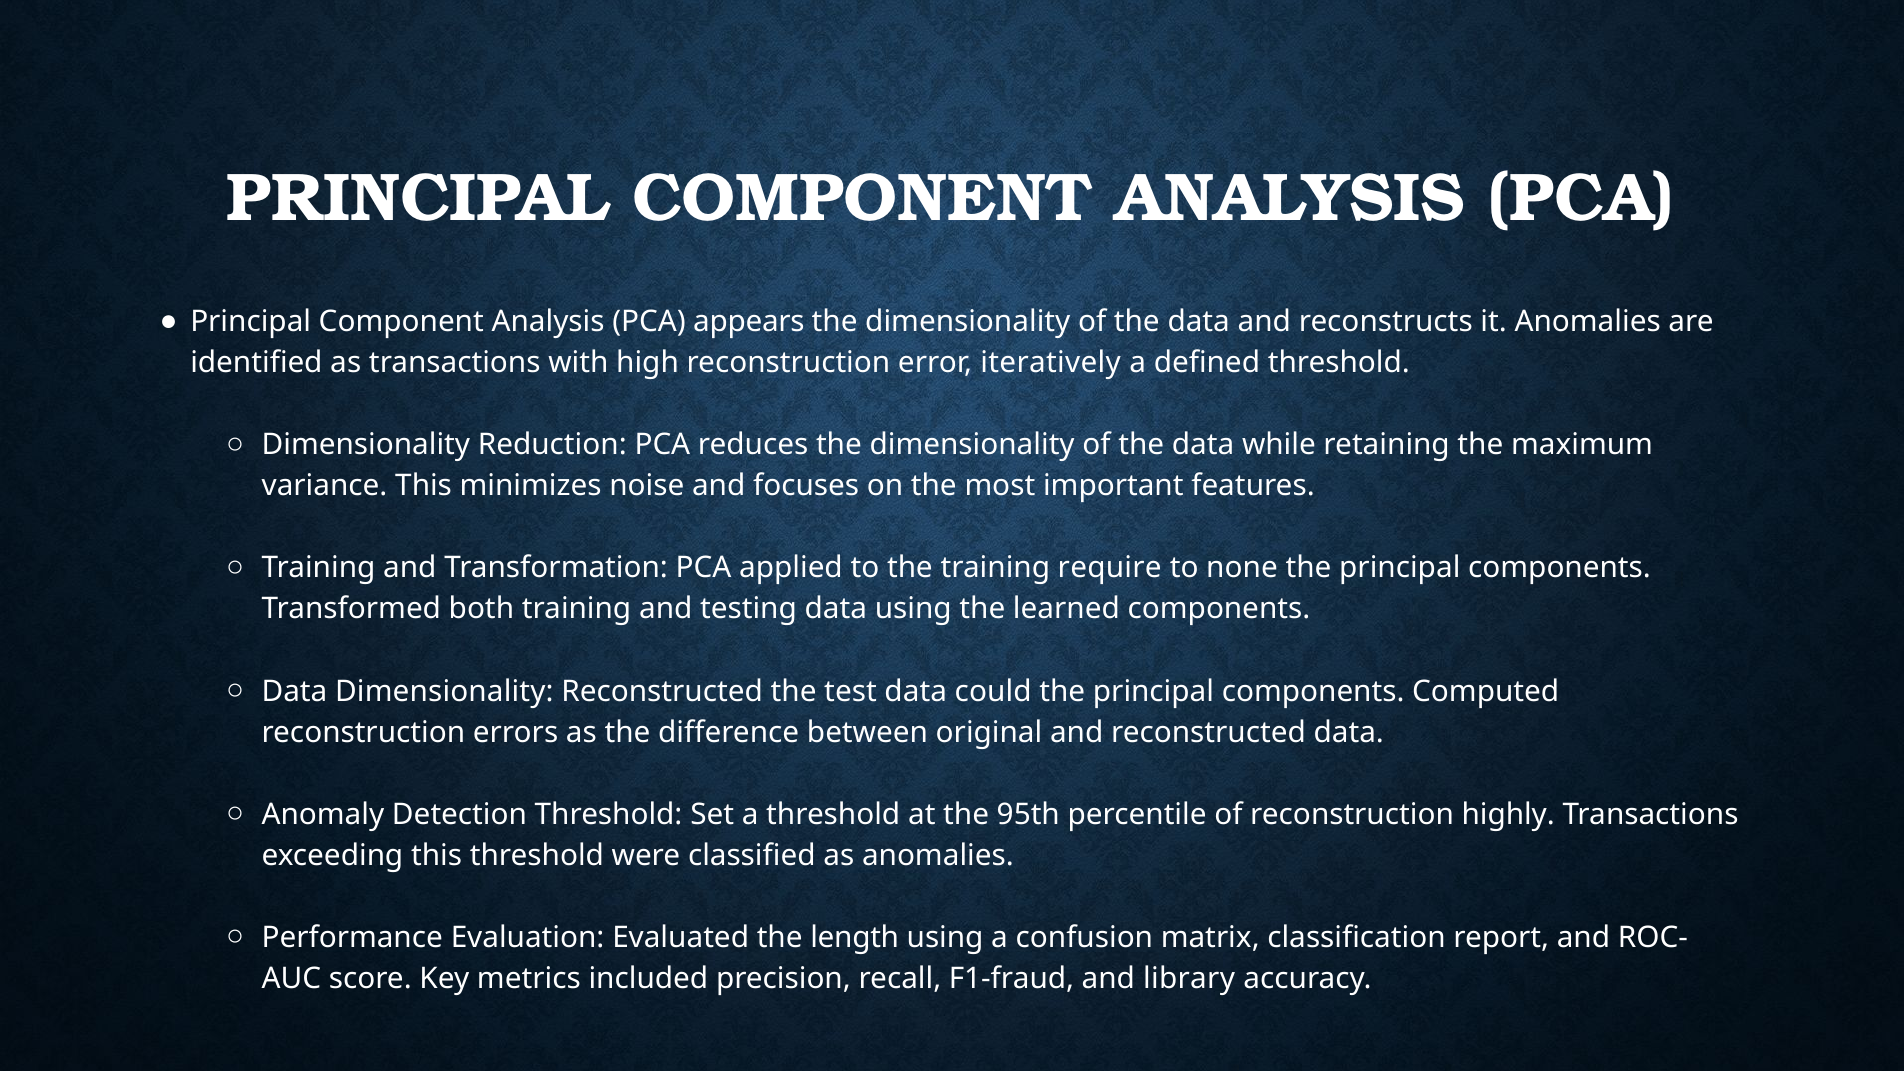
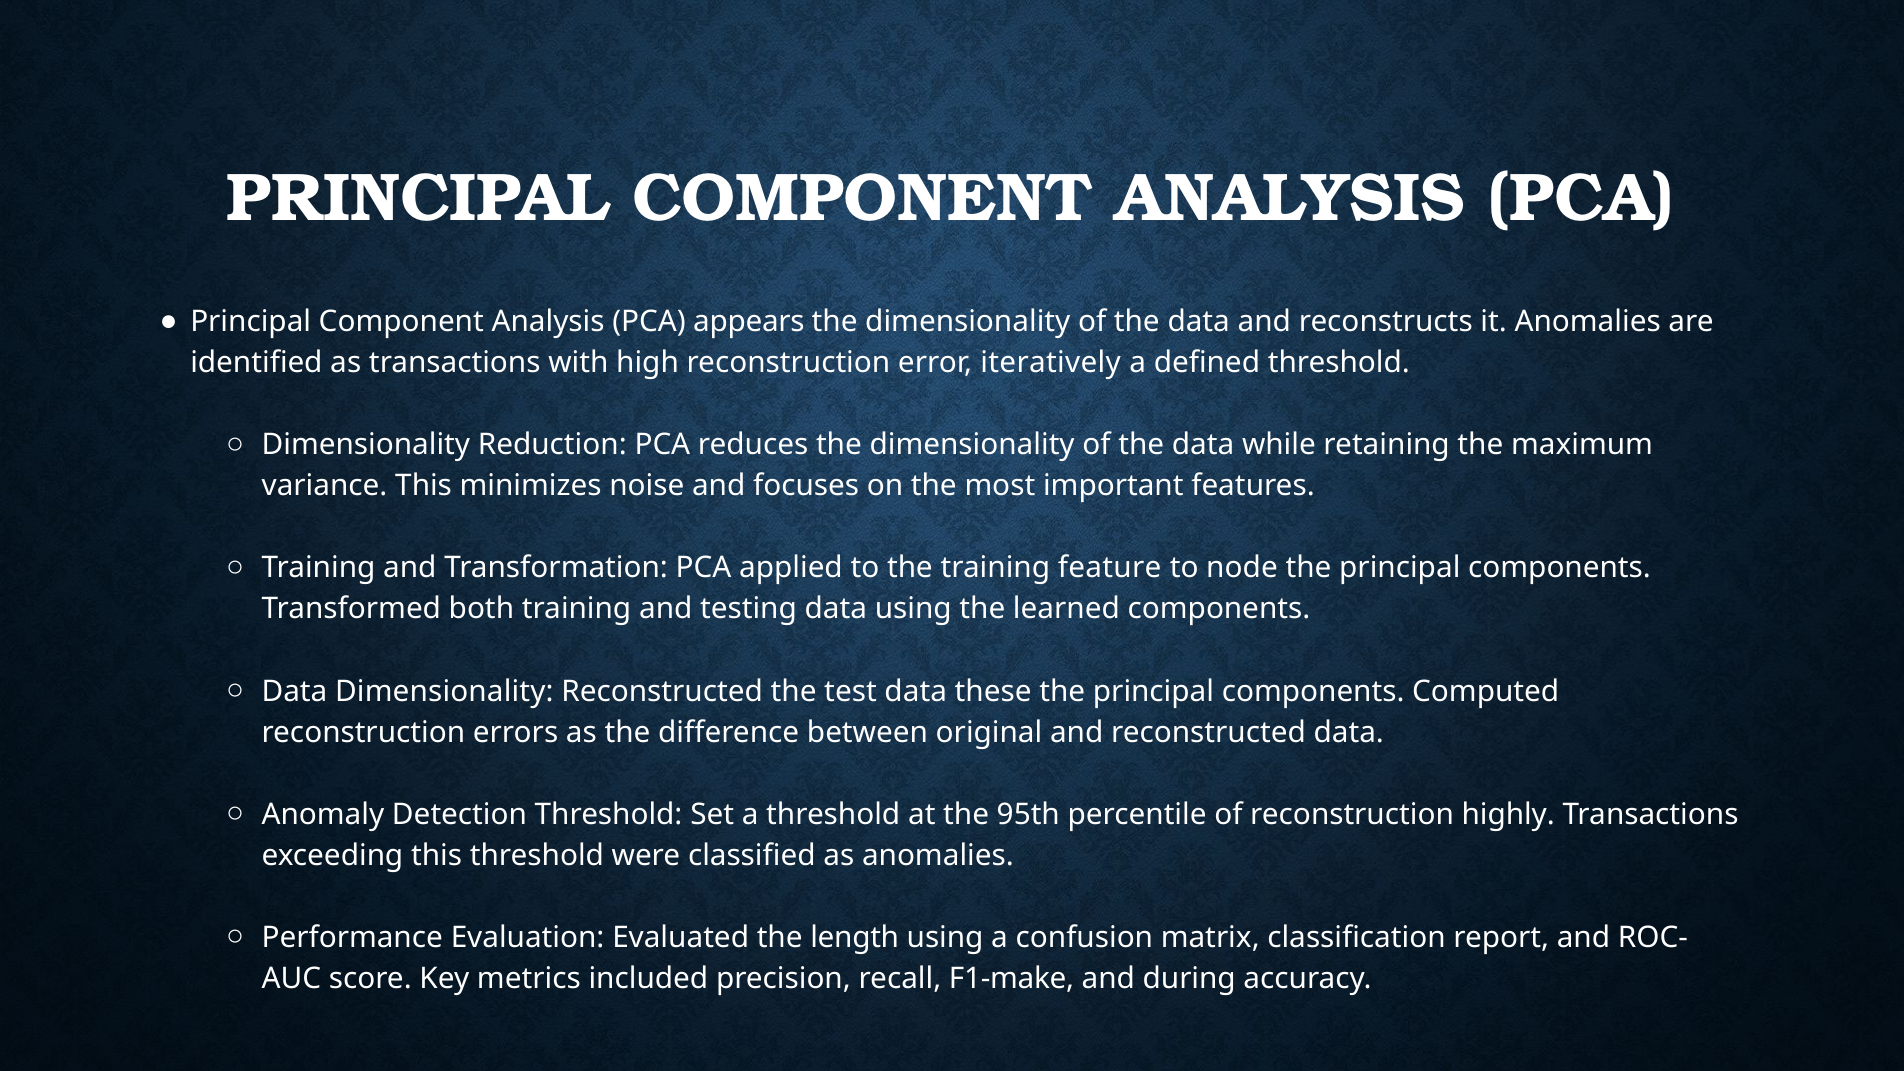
require: require -> feature
none: none -> node
could: could -> these
F1-fraud: F1-fraud -> F1-make
library: library -> during
